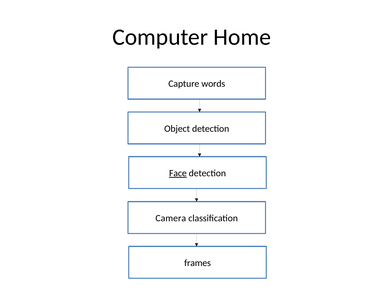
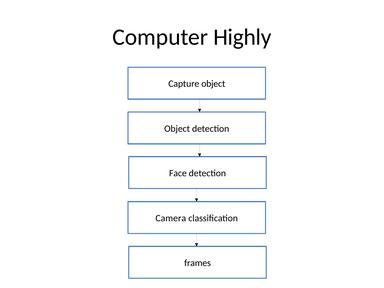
Home: Home -> Highly
Capture words: words -> object
Face underline: present -> none
